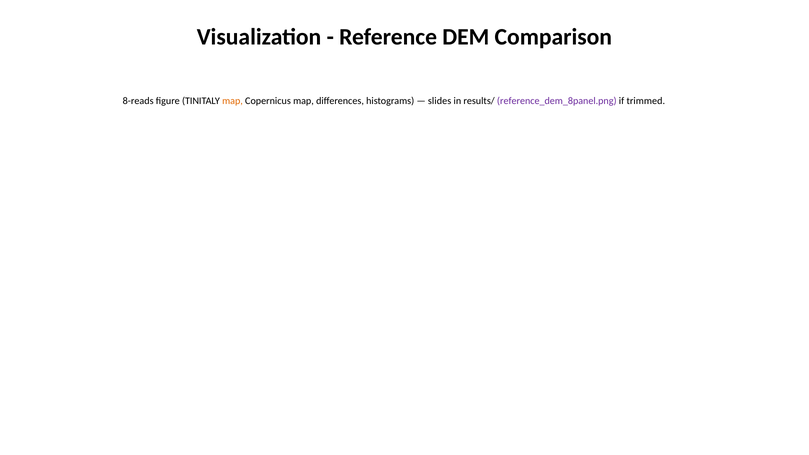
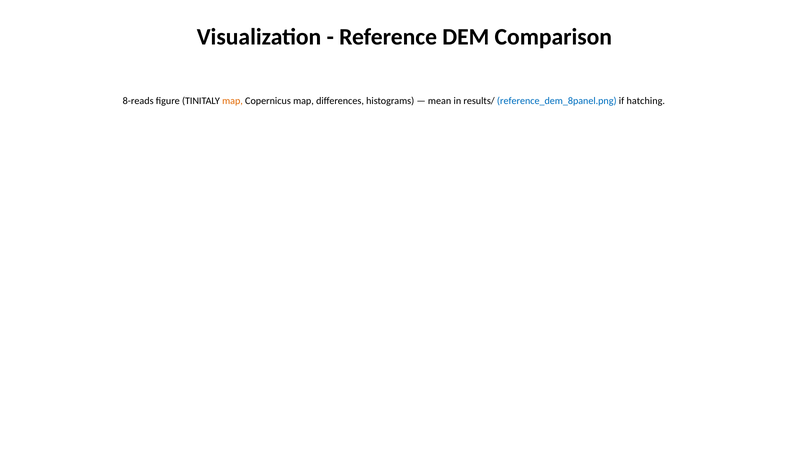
slides: slides -> mean
reference_dem_8panel.png colour: purple -> blue
trimmed: trimmed -> hatching
